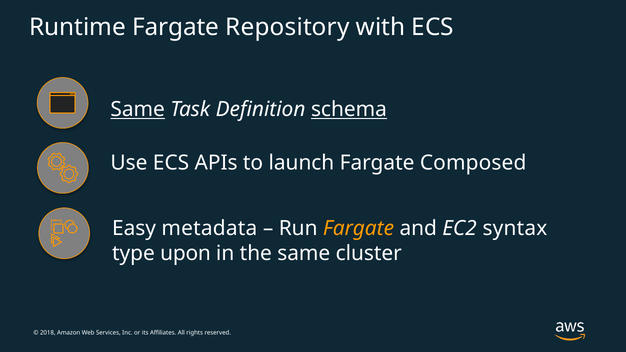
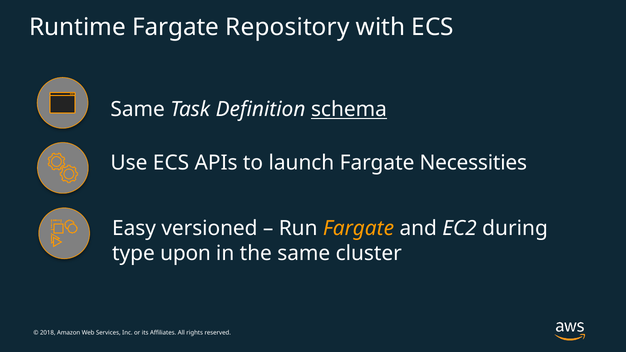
Same at (138, 110) underline: present -> none
Composed: Composed -> Necessities
metadata: metadata -> versioned
syntax: syntax -> during
